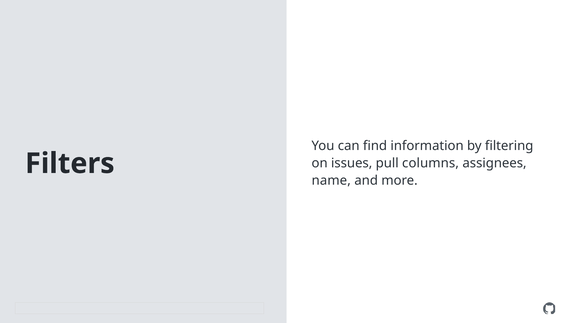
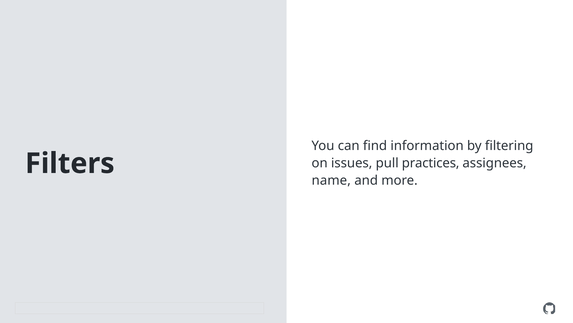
columns: columns -> practices
